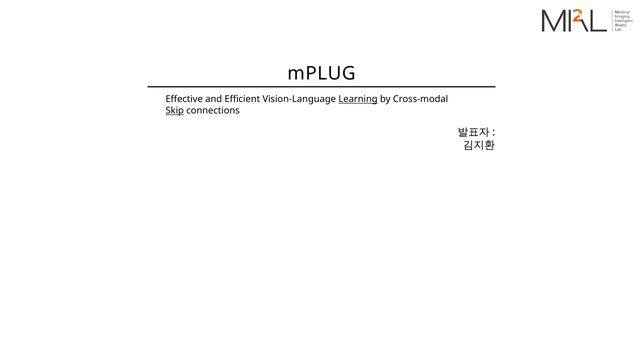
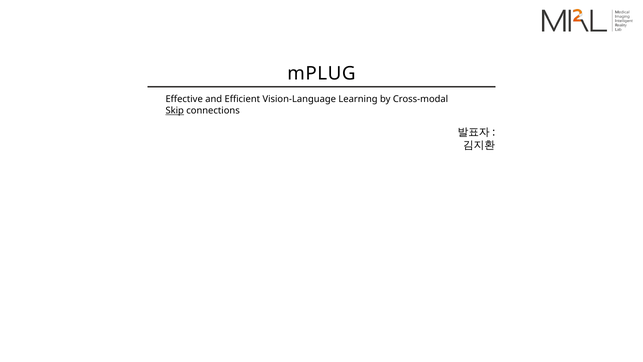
Learning underline: present -> none
